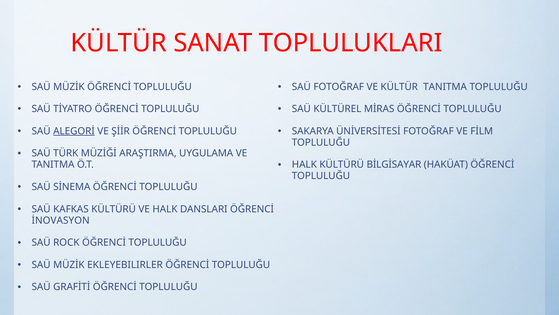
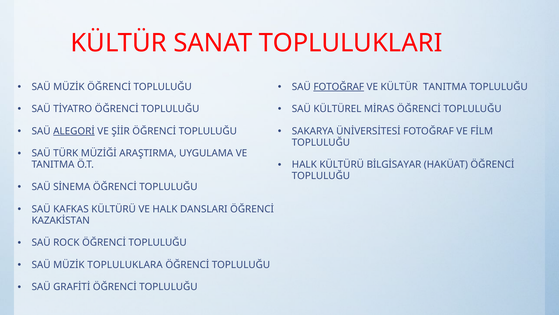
FOTOĞRAF at (339, 87) underline: none -> present
İNOVASYON: İNOVASYON -> KAZAKİSTAN
EKLEYEBILIRLER: EKLEYEBILIRLER -> TOPLULUKLARA
